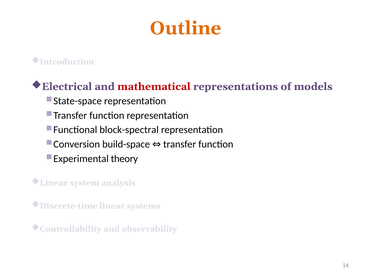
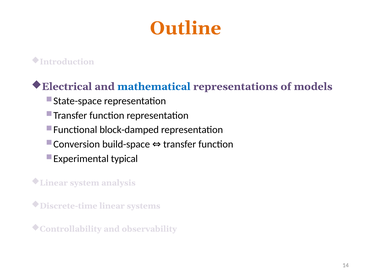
mathematical colour: red -> blue
block-spectral: block-spectral -> block-damped
theory: theory -> typical
